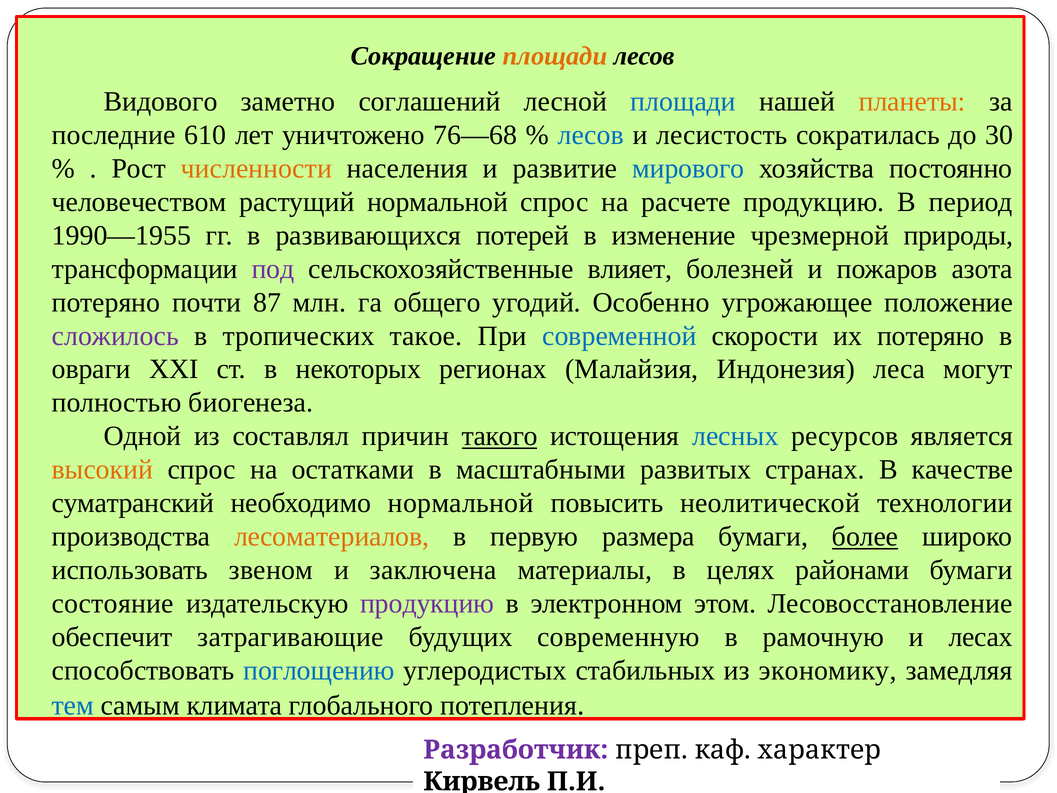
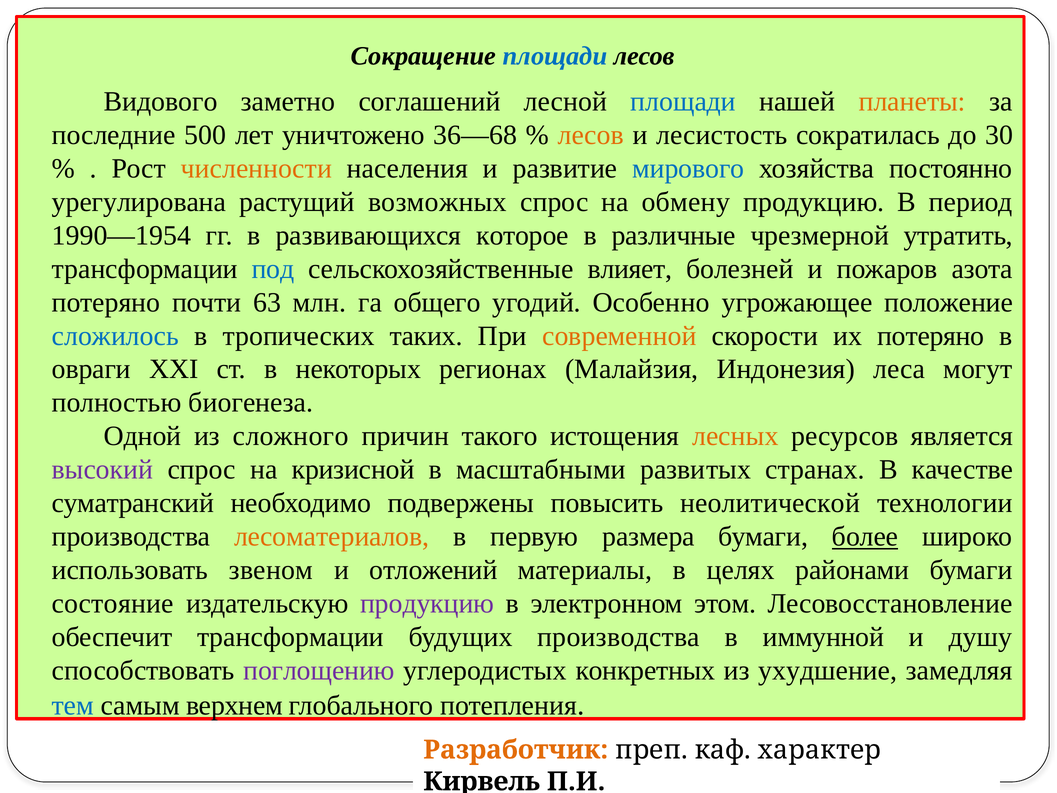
площади at (555, 56) colour: orange -> blue
610: 610 -> 500
76—68: 76—68 -> 36—68
лесов at (591, 135) colour: blue -> orange
человечеством: человечеством -> урегулирована
растущий нормальной: нормальной -> возможных
расчете: расчете -> обмену
1990—1955: 1990—1955 -> 1990—1954
потерей: потерей -> которое
изменение: изменение -> различные
природы: природы -> утратить
под colour: purple -> blue
87: 87 -> 63
сложилось colour: purple -> blue
такое: такое -> таких
современной colour: blue -> orange
составлял: составлял -> сложного
такого underline: present -> none
лесных colour: blue -> orange
высокий colour: orange -> purple
остатками: остатками -> кризисной
необходимо нормальной: нормальной -> подвержены
заключена: заключена -> отложений
обеспечит затрагивающие: затрагивающие -> трансформации
будущих современную: современную -> производства
рамочную: рамочную -> иммунной
лесах: лесах -> душу
поглощению colour: blue -> purple
стабильных: стабильных -> конкретных
экономику: экономику -> ухудшение
климата: климата -> верхнем
Разработчик colour: purple -> orange
